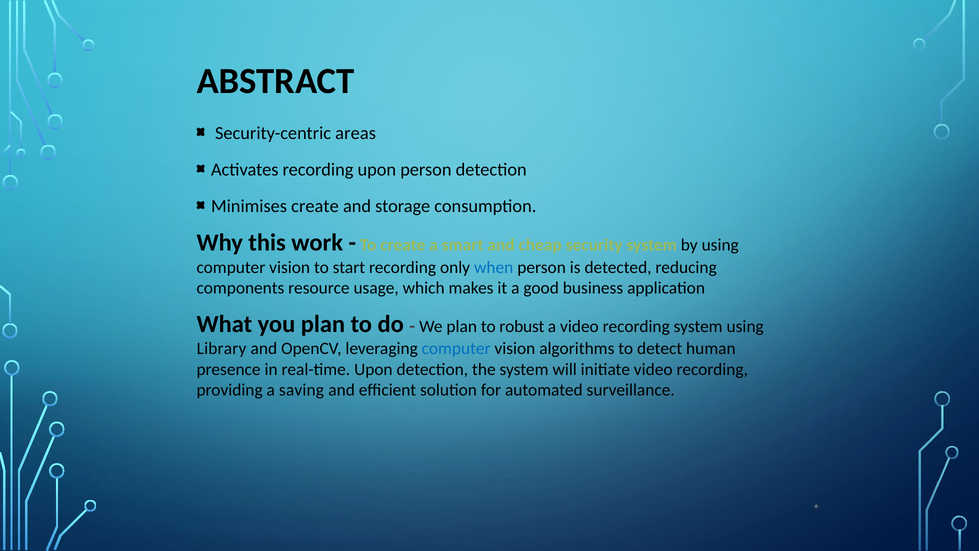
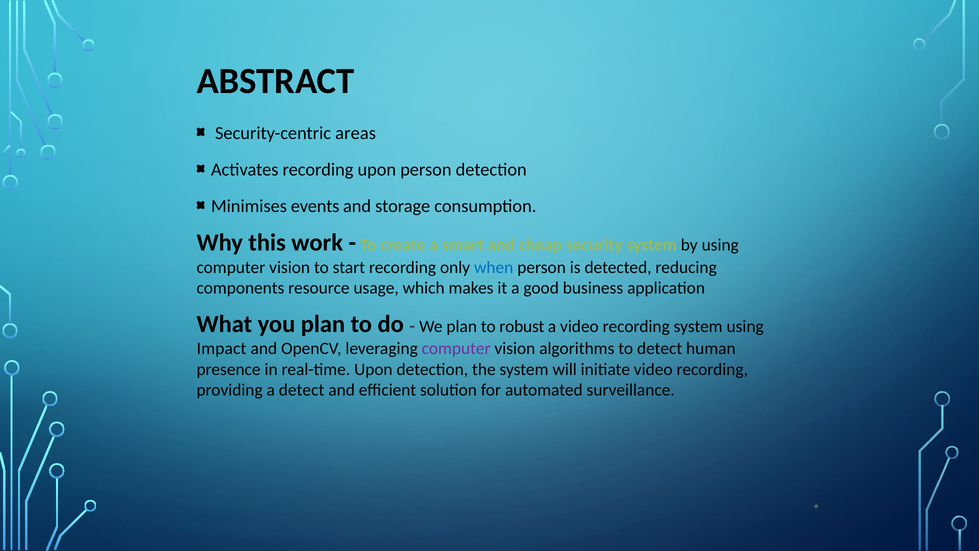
Minimises create: create -> events
Library: Library -> Impact
computer at (456, 348) colour: blue -> purple
a saving: saving -> detect
